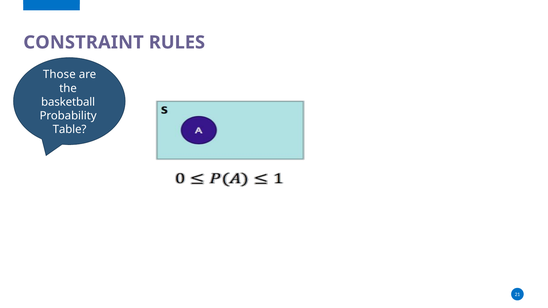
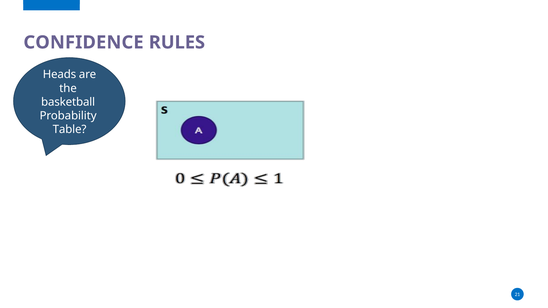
CONSTRAINT: CONSTRAINT -> CONFIDENCE
Those: Those -> Heads
